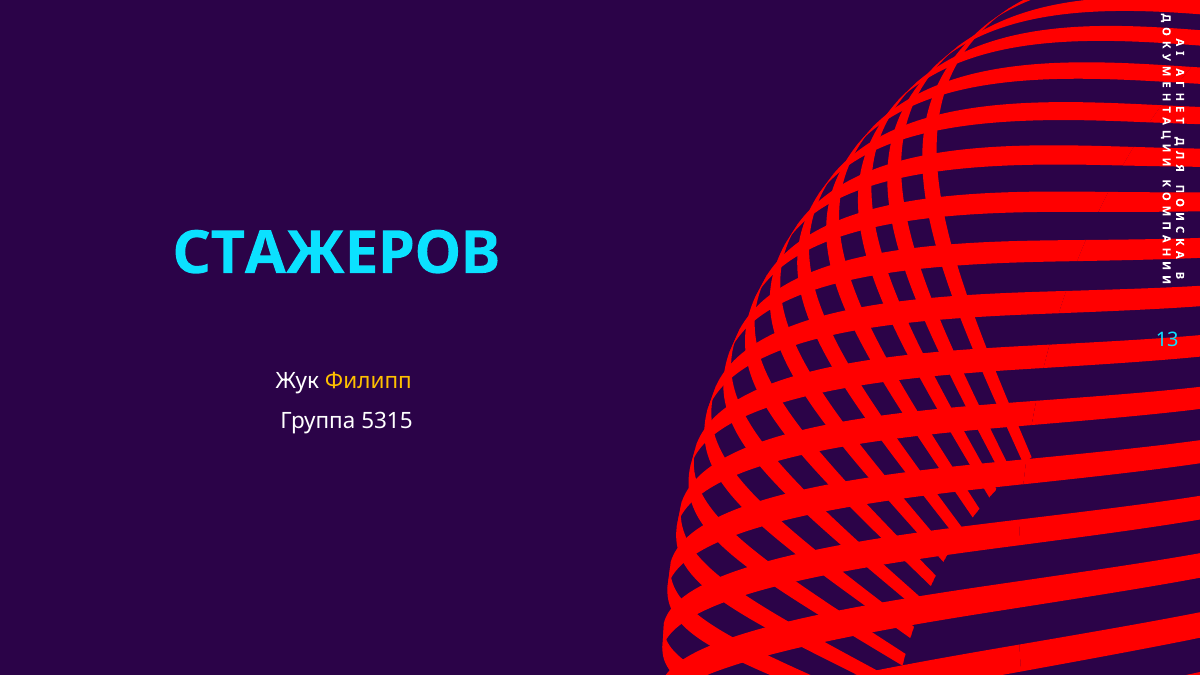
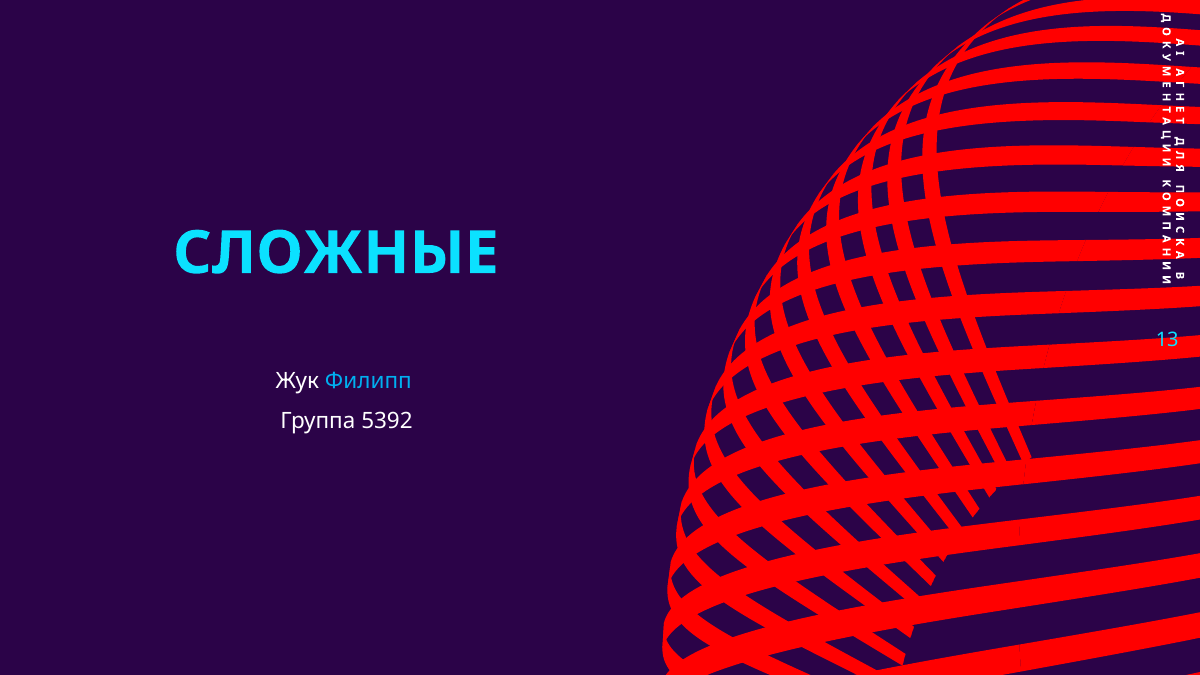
СТАЖЕРОВ: СТАЖЕРОВ -> СЛОЖНЫЕ
Филипп colour: yellow -> light blue
5315: 5315 -> 5392
